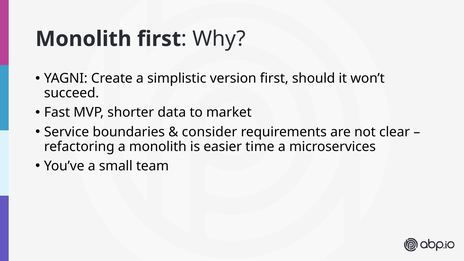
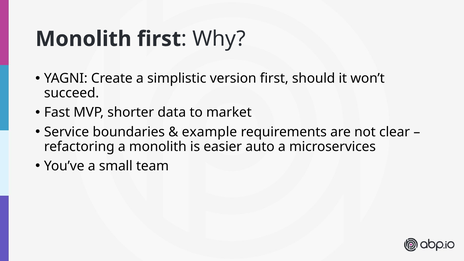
consider: consider -> example
time: time -> auto
